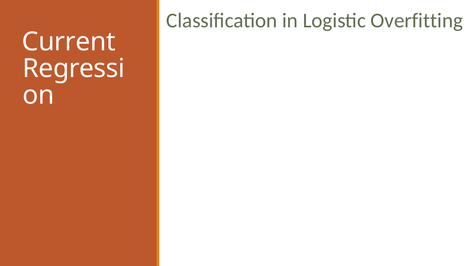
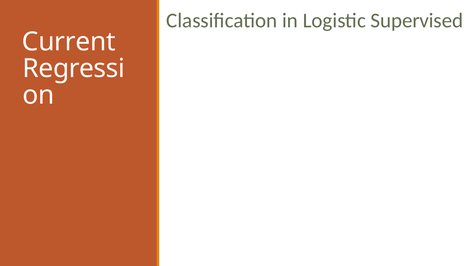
Overfitting: Overfitting -> Supervised
